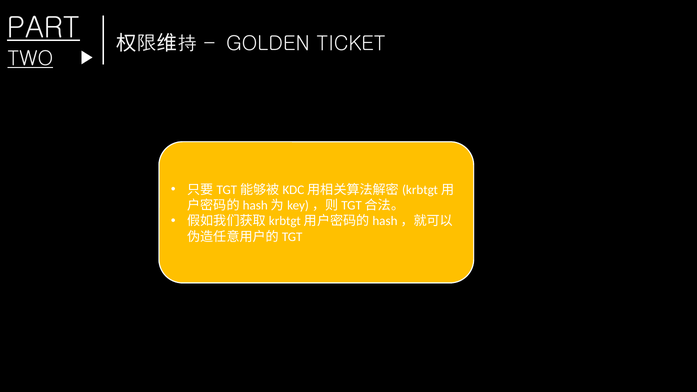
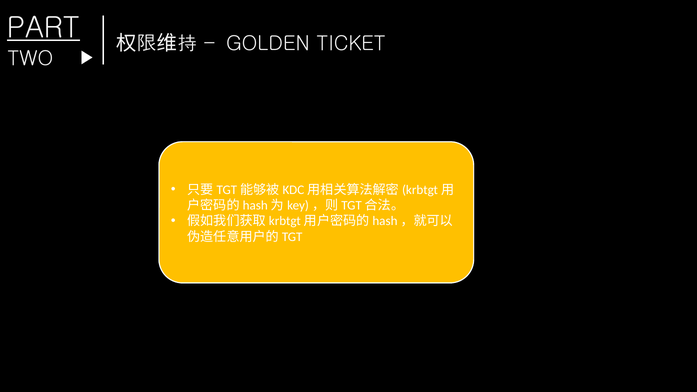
TWO underline: present -> none
